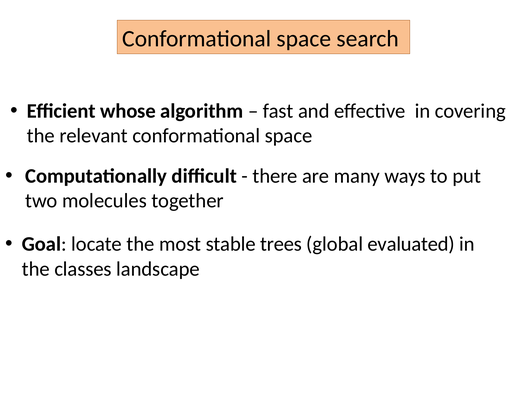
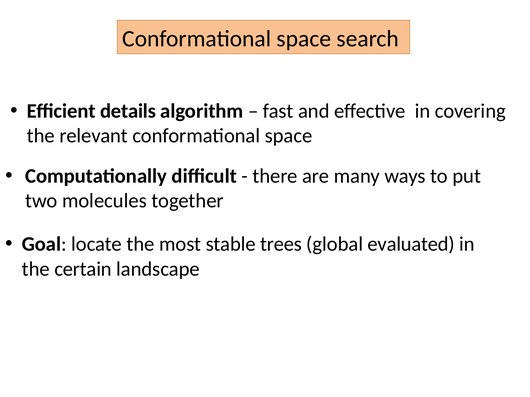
whose: whose -> details
classes: classes -> certain
